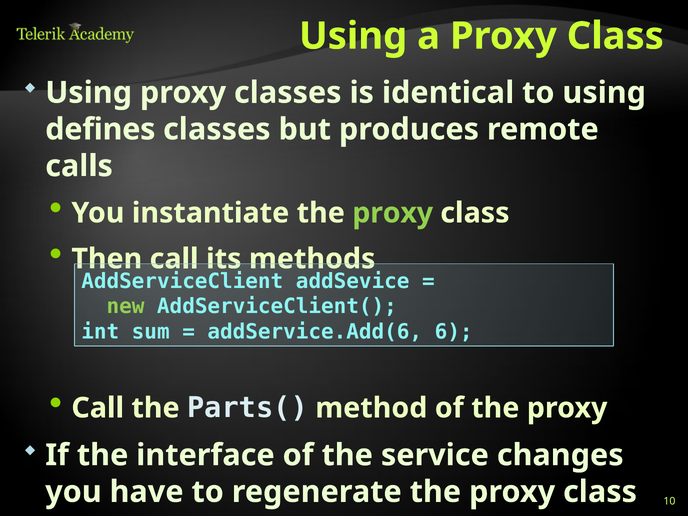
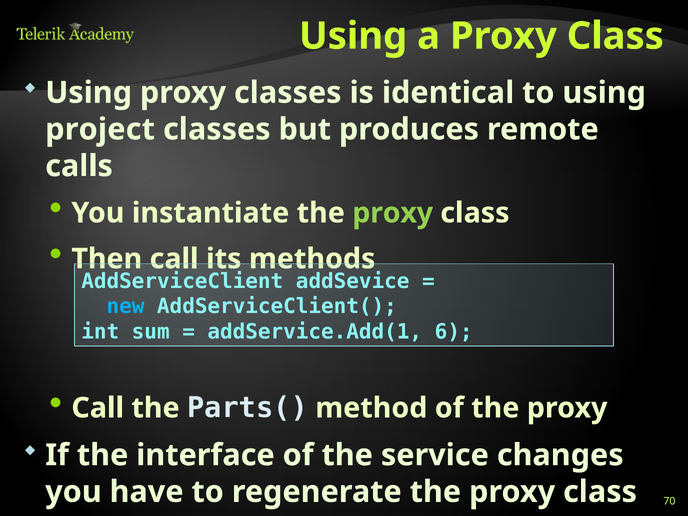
defines: defines -> project
new colour: light green -> light blue
addService.Add(6: addService.Add(6 -> addService.Add(1
10: 10 -> 70
